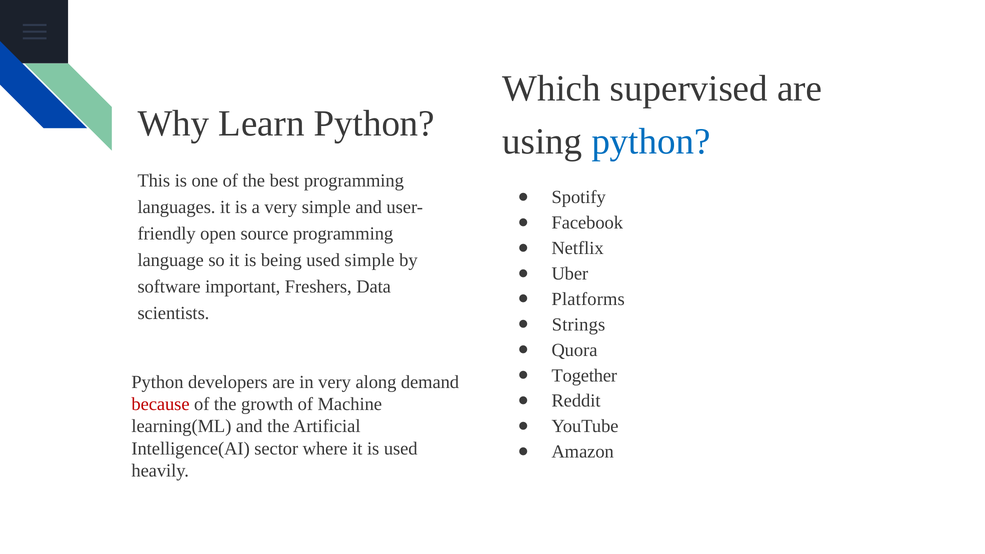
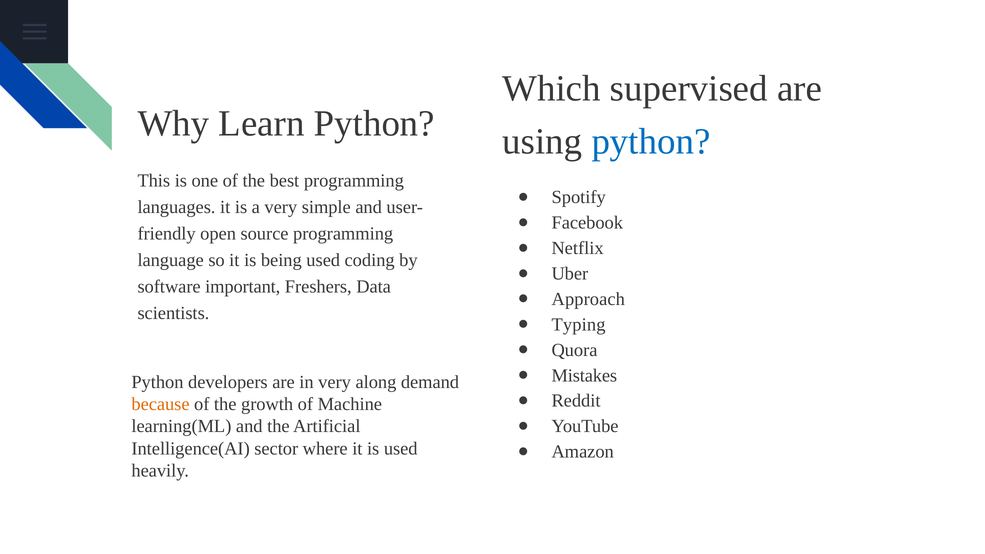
used simple: simple -> coding
Platforms: Platforms -> Approach
Strings: Strings -> Typing
Together: Together -> Mistakes
because colour: red -> orange
